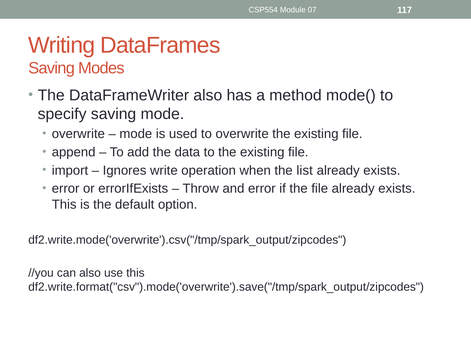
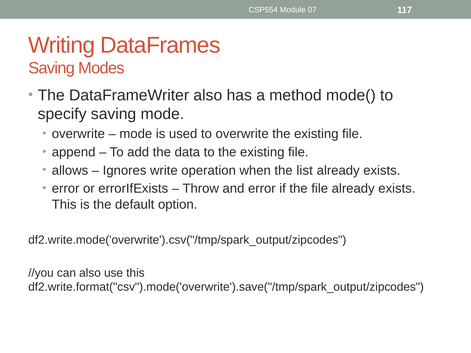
import: import -> allows
